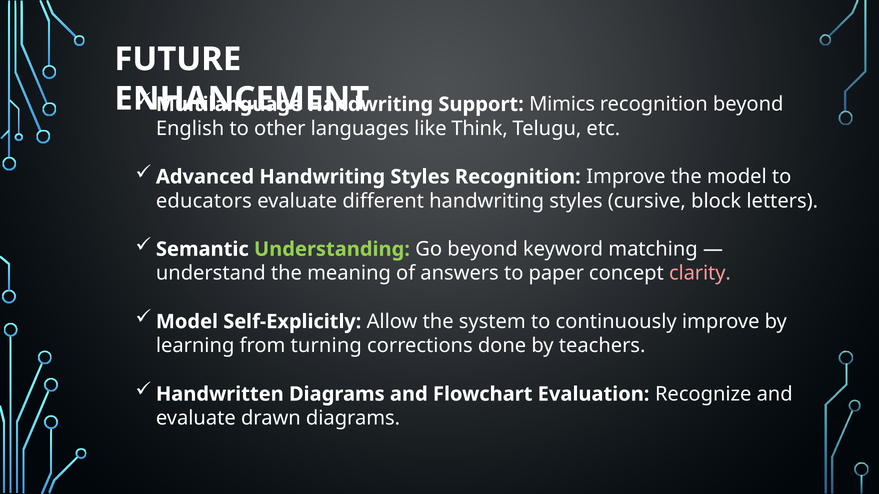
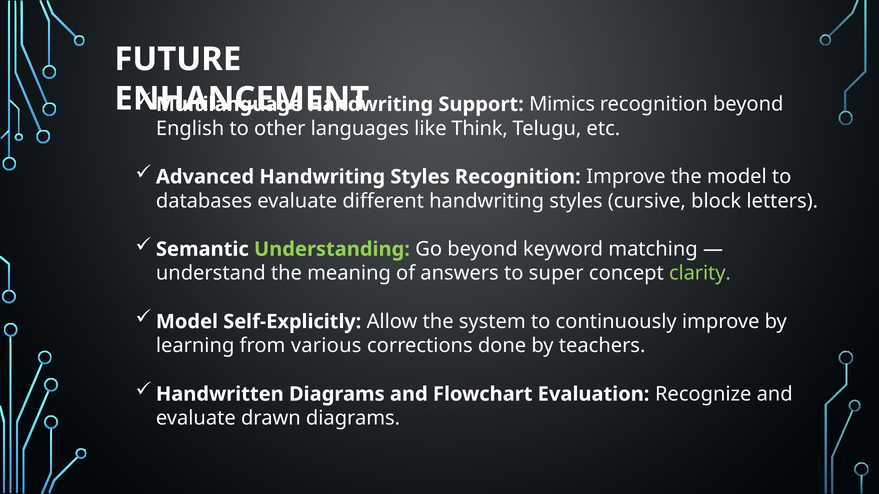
educators: educators -> databases
paper: paper -> super
clarity colour: pink -> light green
turning: turning -> various
